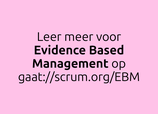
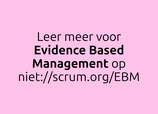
gaat://scrum.org/EBM: gaat://scrum.org/EBM -> niet://scrum.org/EBM
